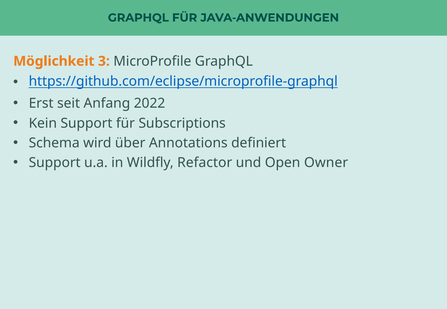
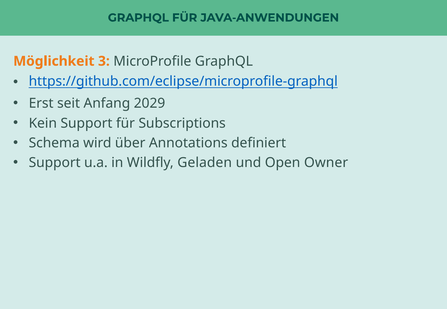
2022: 2022 -> 2029
Refactor: Refactor -> Geladen
